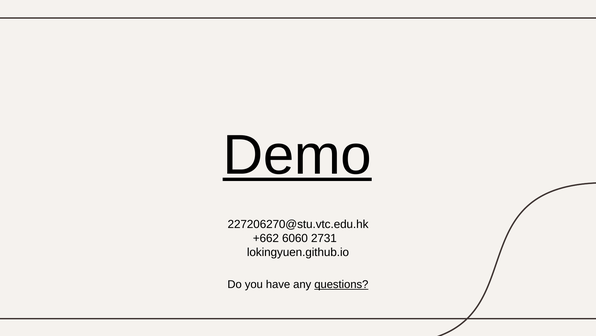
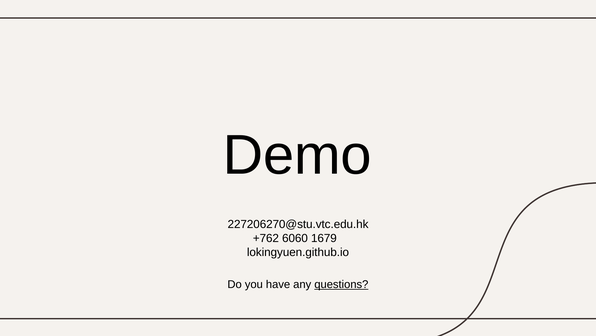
Demo underline: present -> none
+662: +662 -> +762
2731: 2731 -> 1679
